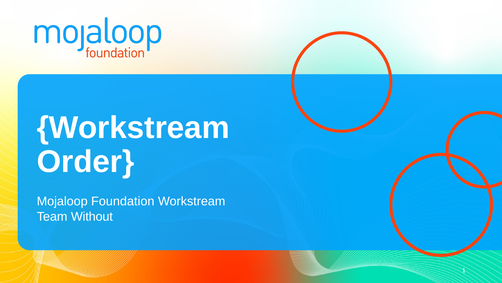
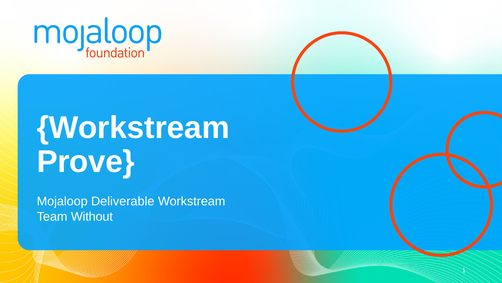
Order: Order -> Prove
Foundation: Foundation -> Deliverable
